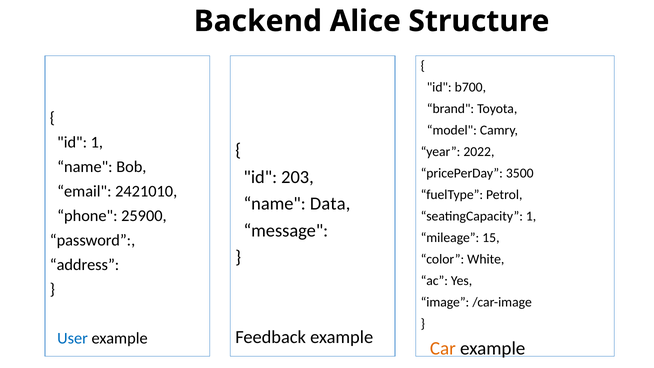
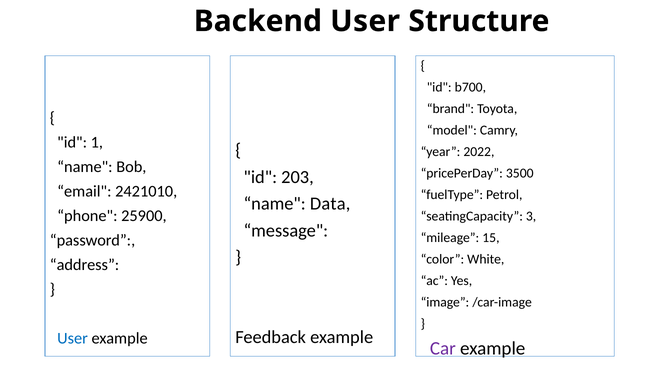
Backend Alice: Alice -> User
seatingCapacity 1: 1 -> 3
Car colour: orange -> purple
